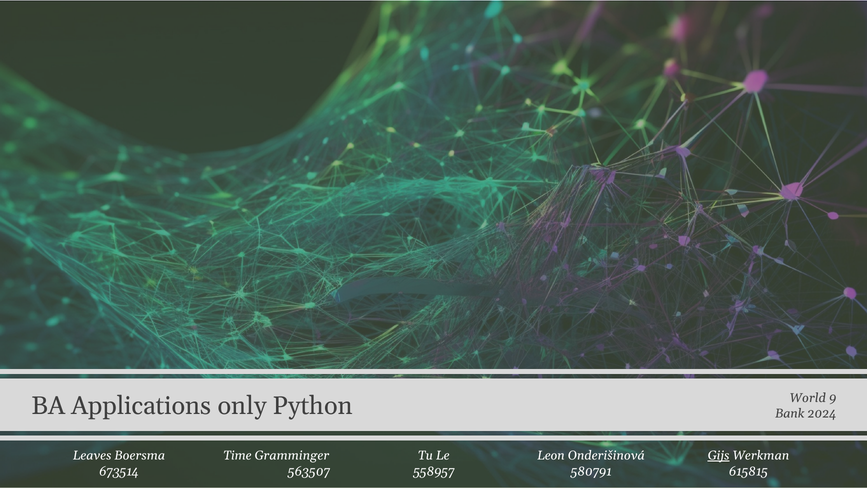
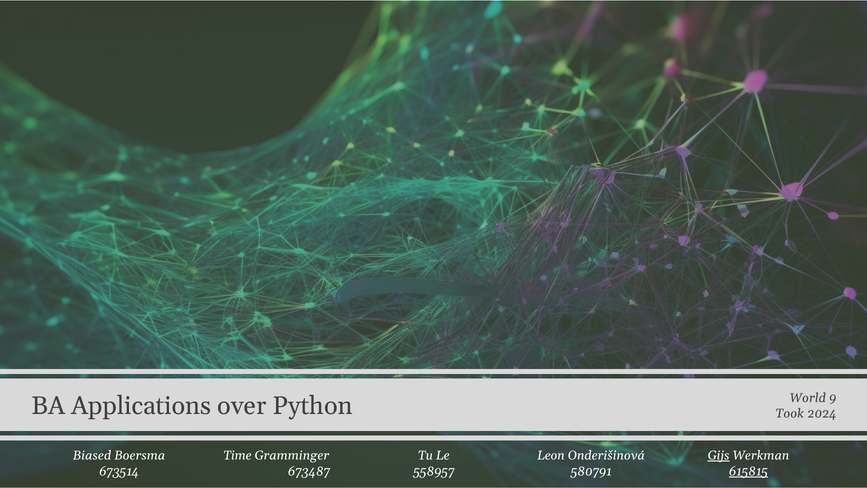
only: only -> over
Bank: Bank -> Took
Leaves: Leaves -> Biased
563507: 563507 -> 673487
615815 underline: none -> present
